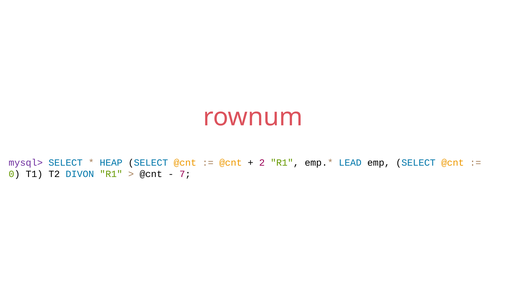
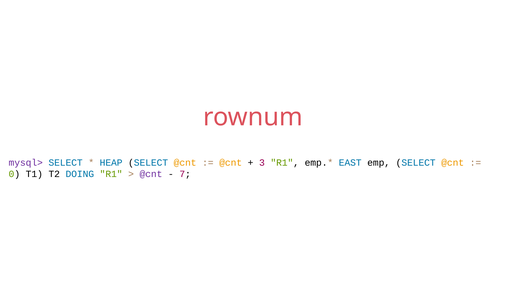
2: 2 -> 3
LEAD: LEAD -> EAST
DIVON: DIVON -> DOING
@cnt at (151, 174) colour: black -> purple
